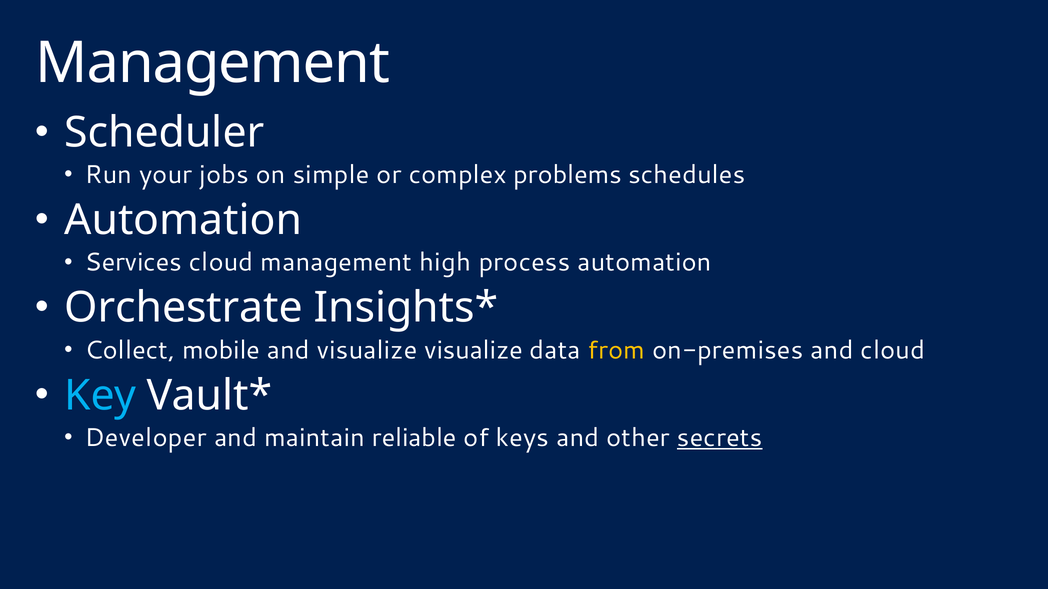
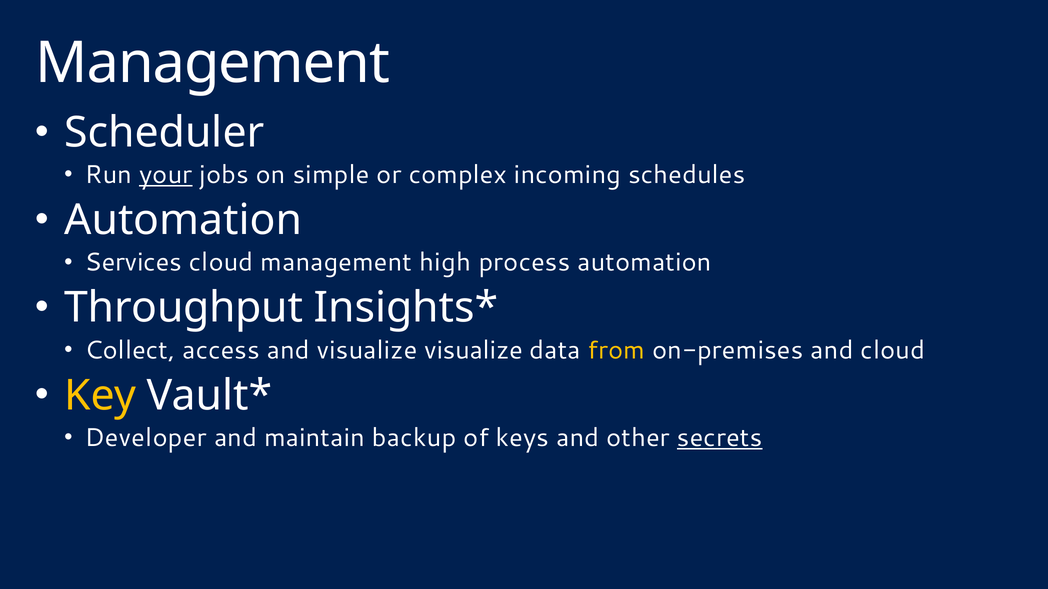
your underline: none -> present
problems: problems -> incoming
Orchestrate: Orchestrate -> Throughput
mobile: mobile -> access
Key colour: light blue -> yellow
reliable: reliable -> backup
